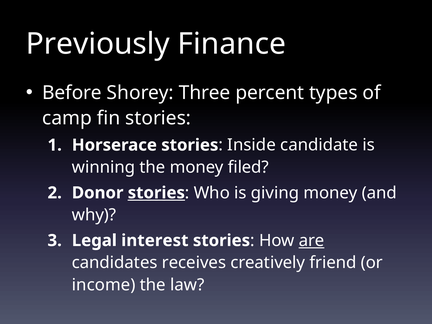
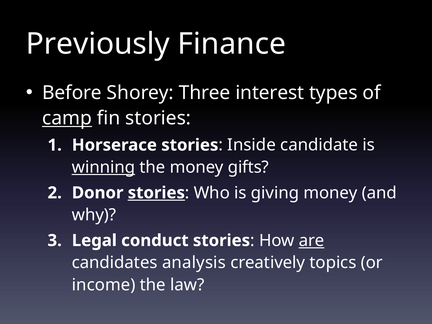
percent: percent -> interest
camp underline: none -> present
winning underline: none -> present
filed: filed -> gifts
interest: interest -> conduct
receives: receives -> analysis
friend: friend -> topics
